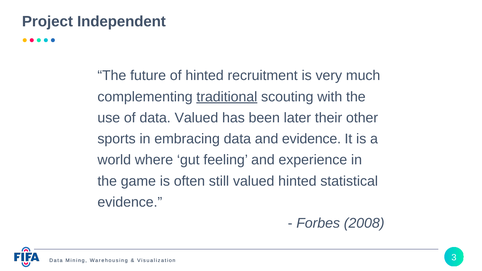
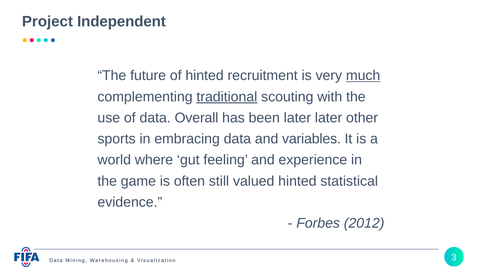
much underline: none -> present
data Valued: Valued -> Overall
later their: their -> later
and evidence: evidence -> variables
2008: 2008 -> 2012
